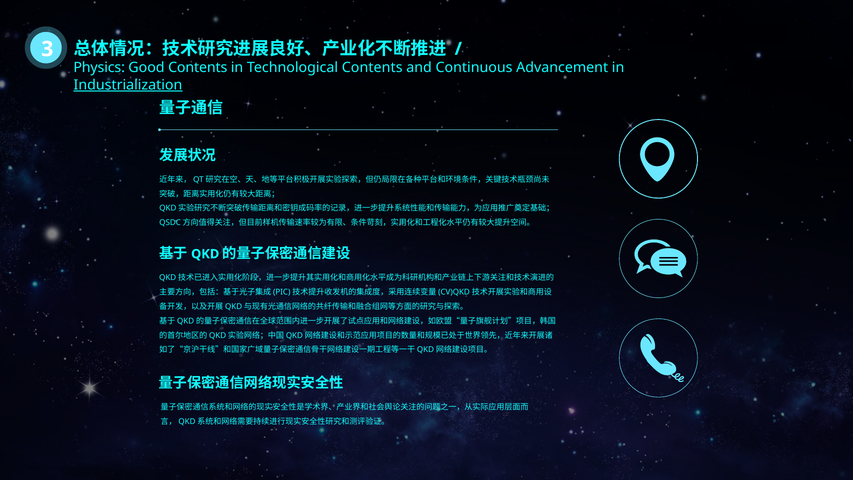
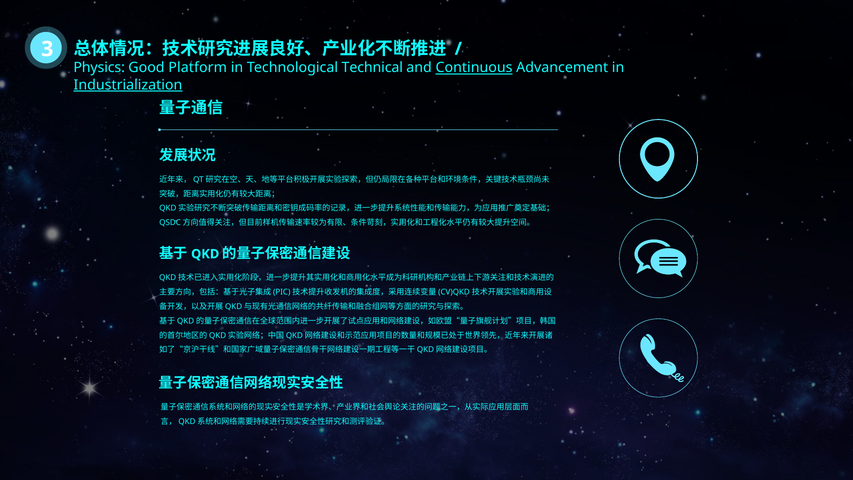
Good Contents: Contents -> Platform
Technological Contents: Contents -> Technical
Continuous underline: none -> present
